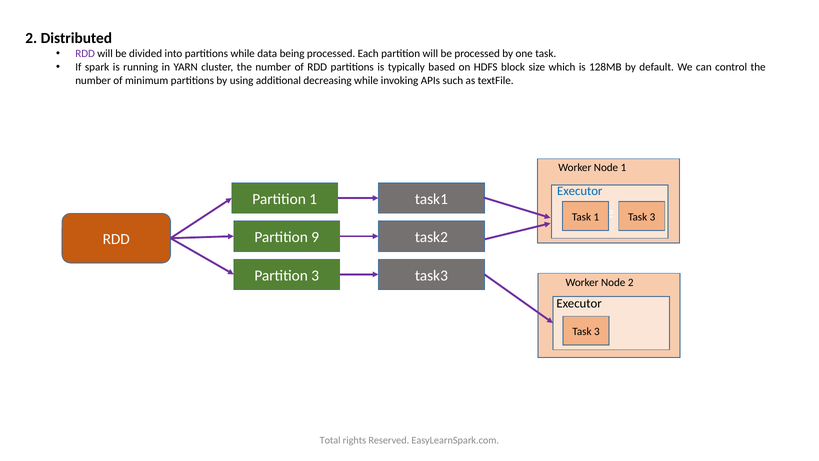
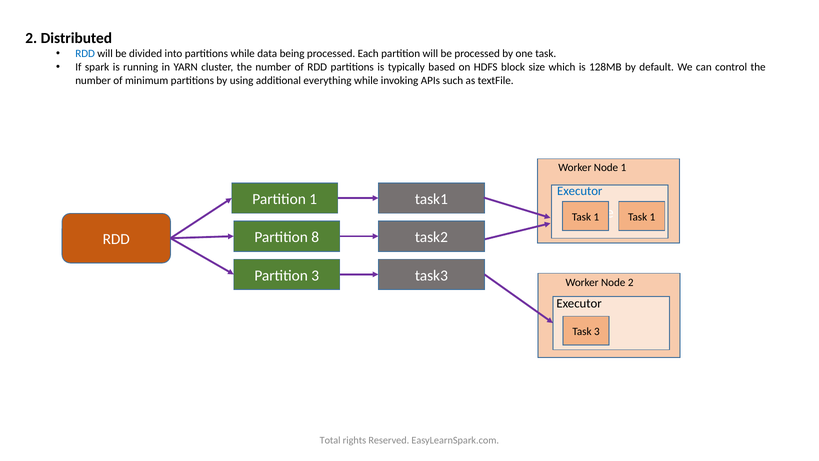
RDD at (85, 54) colour: purple -> blue
decreasing: decreasing -> everything
Task 1 Task 3: 3 -> 1
9: 9 -> 8
